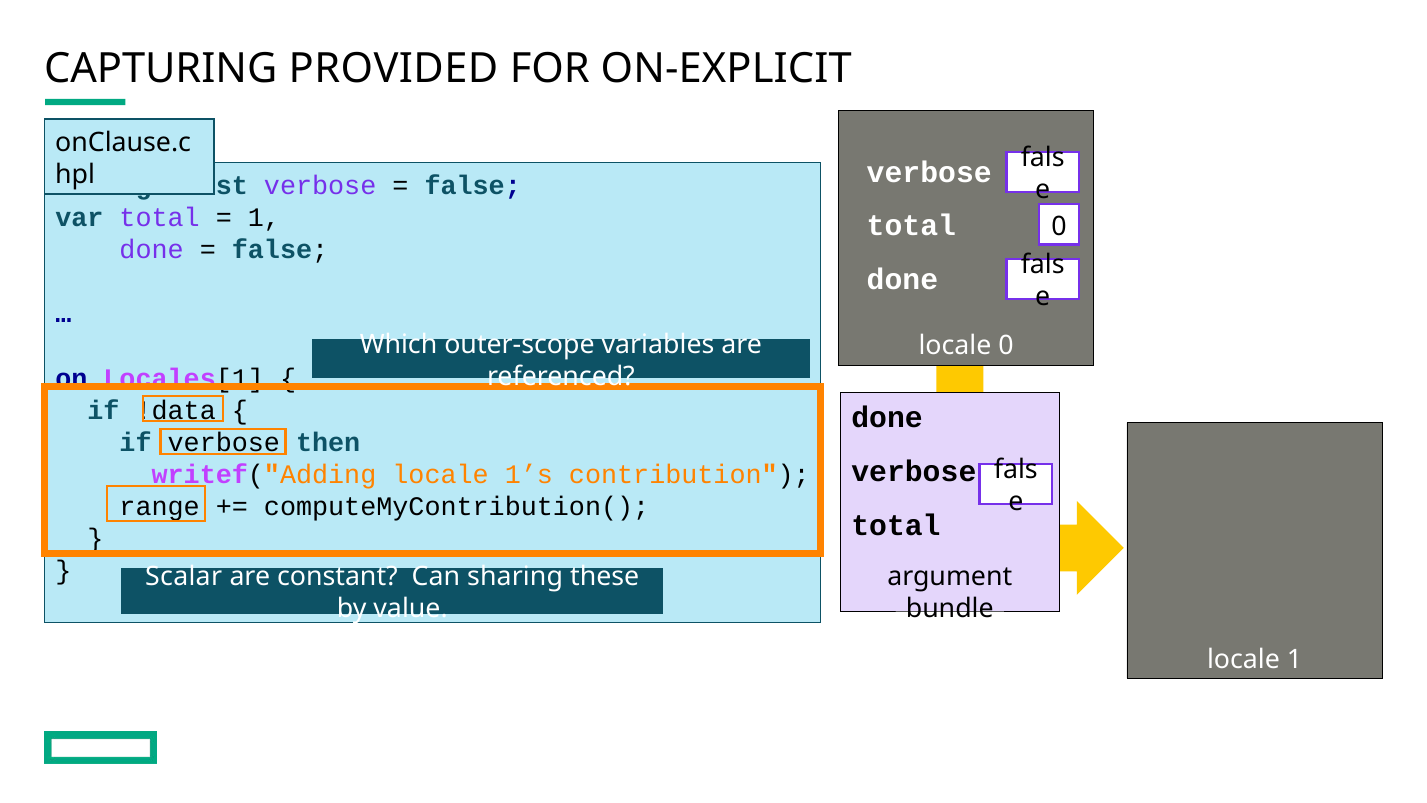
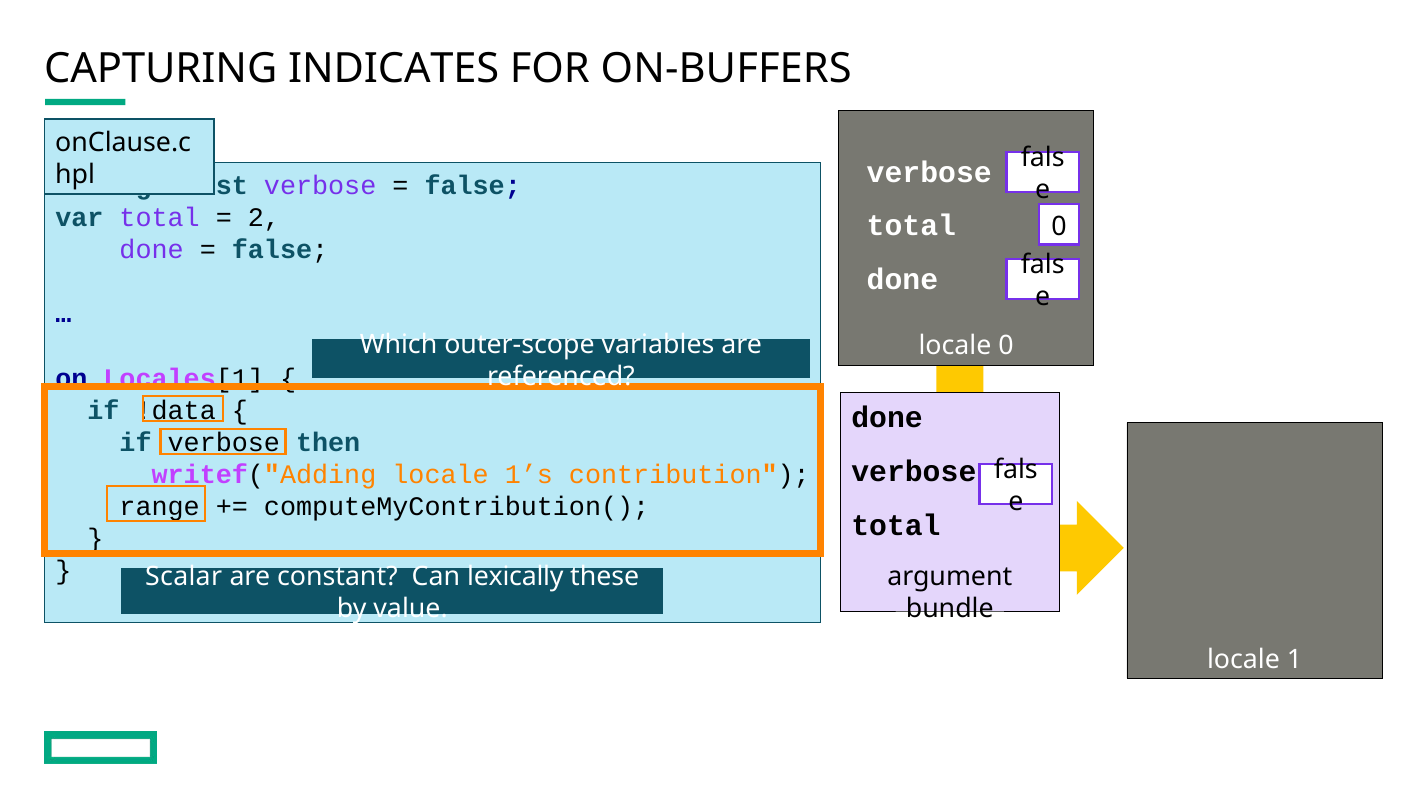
PROVIDED: PROVIDED -> INDICATES
ON-EXPLICIT: ON-EXPLICIT -> ON-BUFFERS
1 at (264, 218): 1 -> 2
sharing: sharing -> lexically
